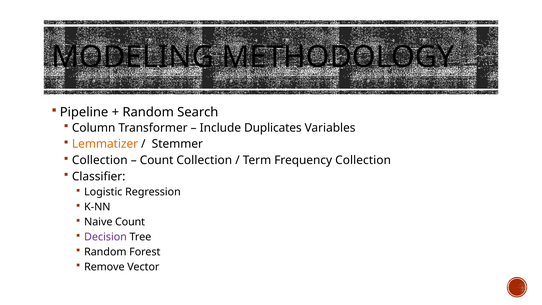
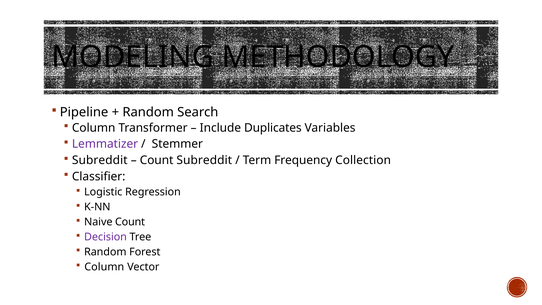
Lemmatizer colour: orange -> purple
Collection at (100, 160): Collection -> Subreddit
Count Collection: Collection -> Subreddit
Remove at (104, 267): Remove -> Column
